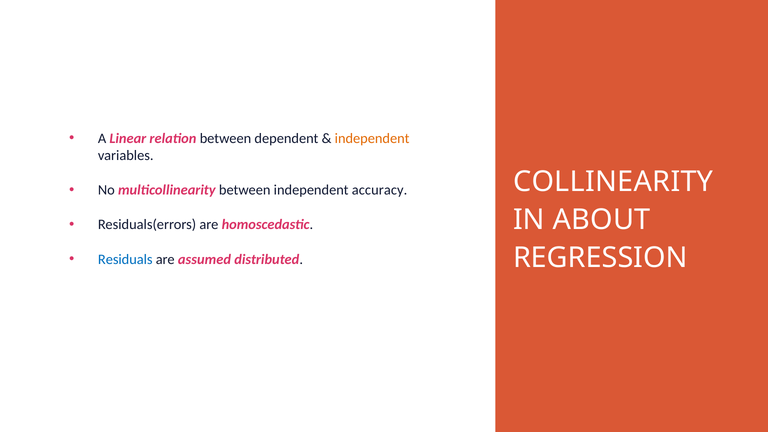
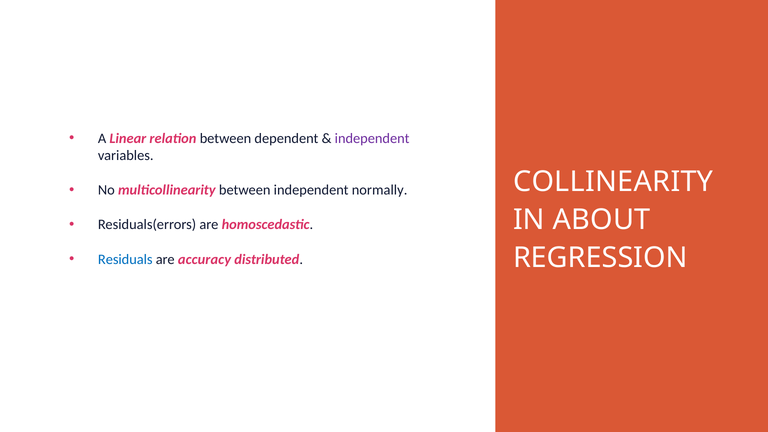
independent at (372, 138) colour: orange -> purple
accuracy: accuracy -> normally
assumed: assumed -> accuracy
